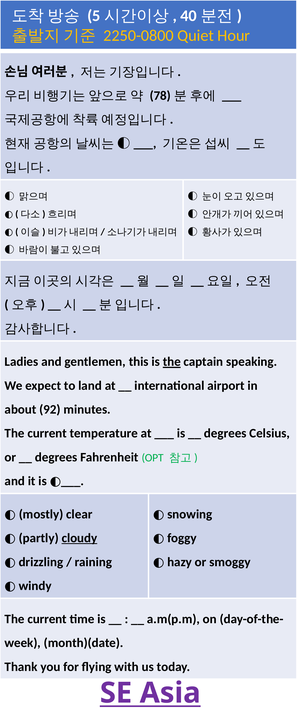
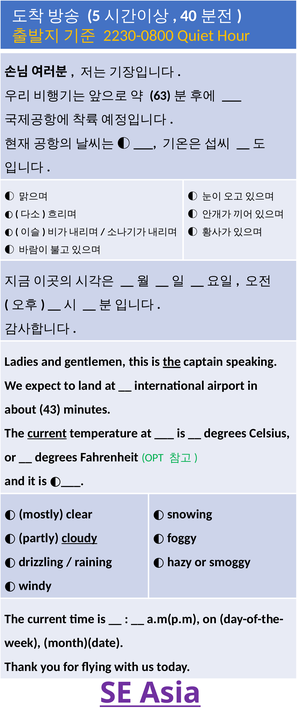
2250-0800: 2250-0800 -> 2230-0800
78: 78 -> 63
92: 92 -> 43
current at (47, 433) underline: none -> present
